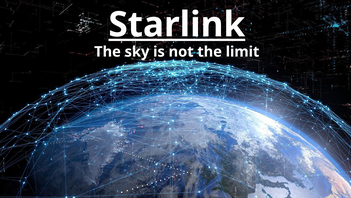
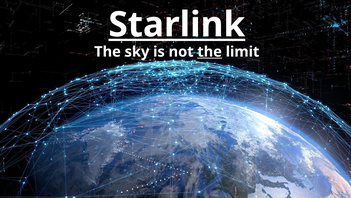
the at (210, 52) underline: none -> present
